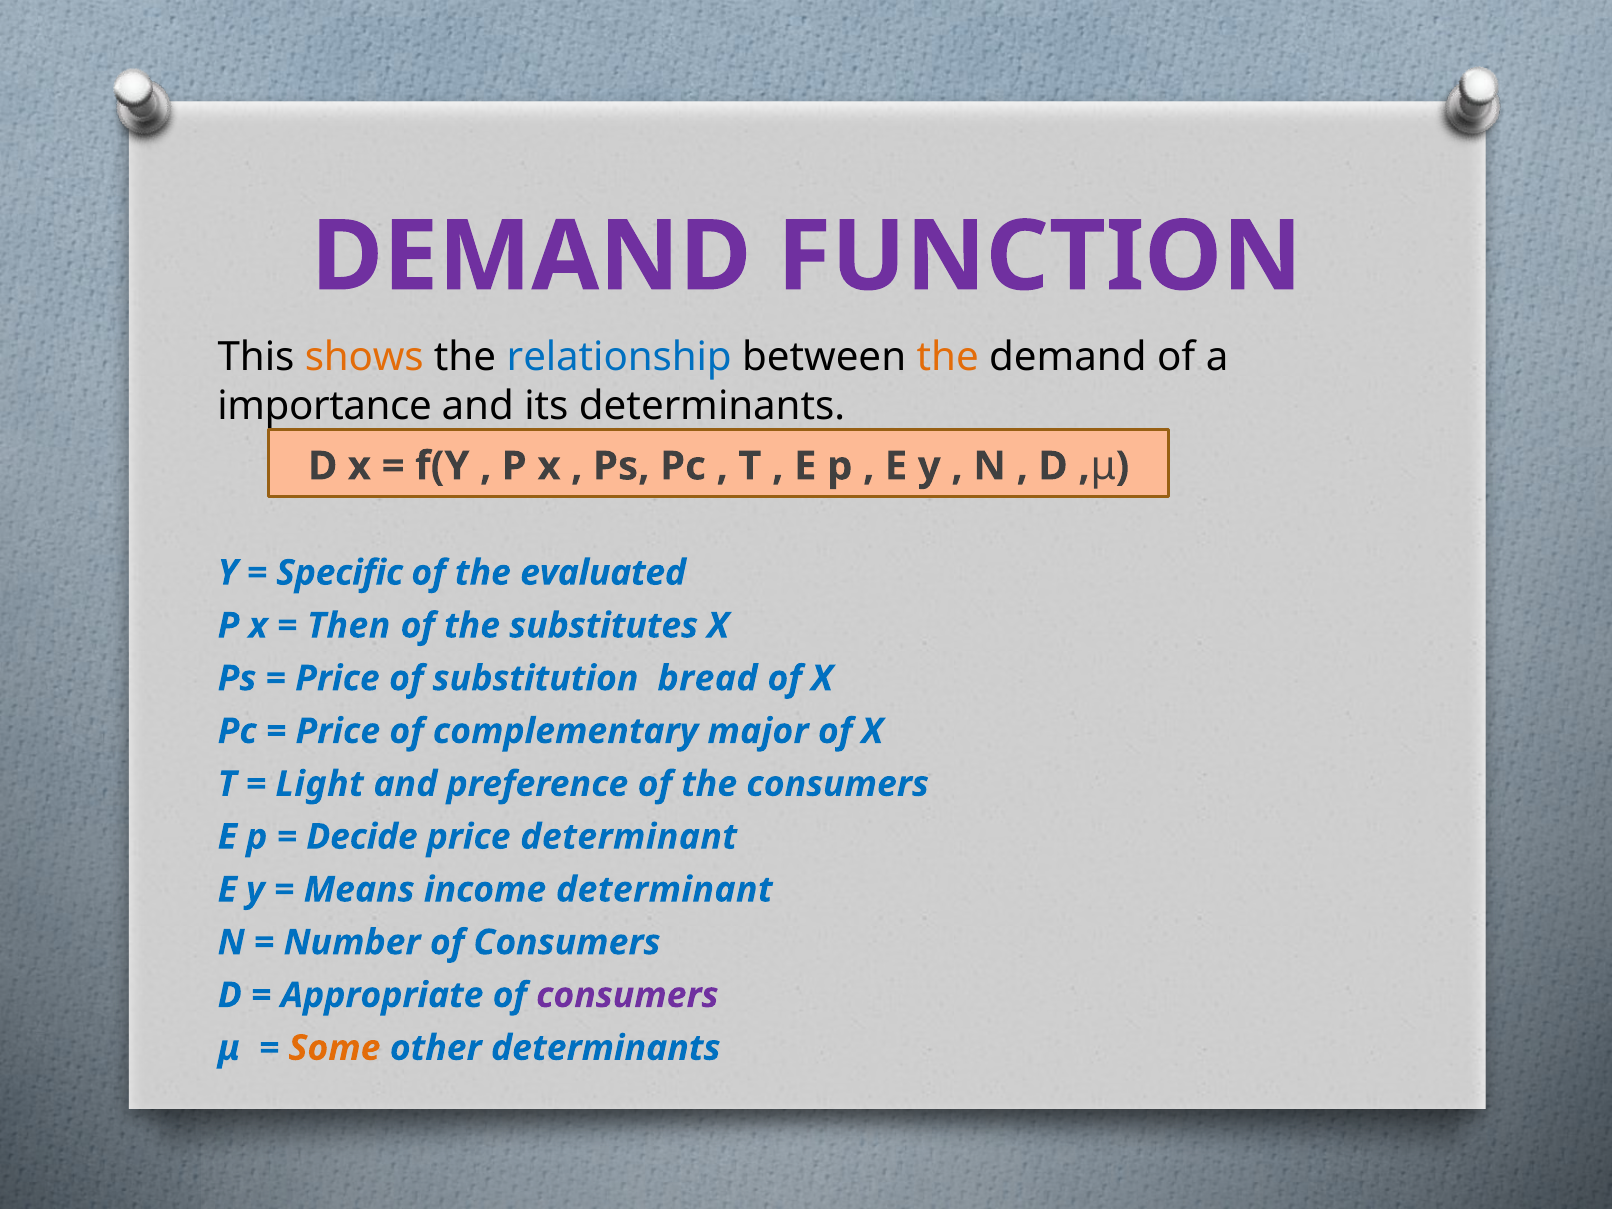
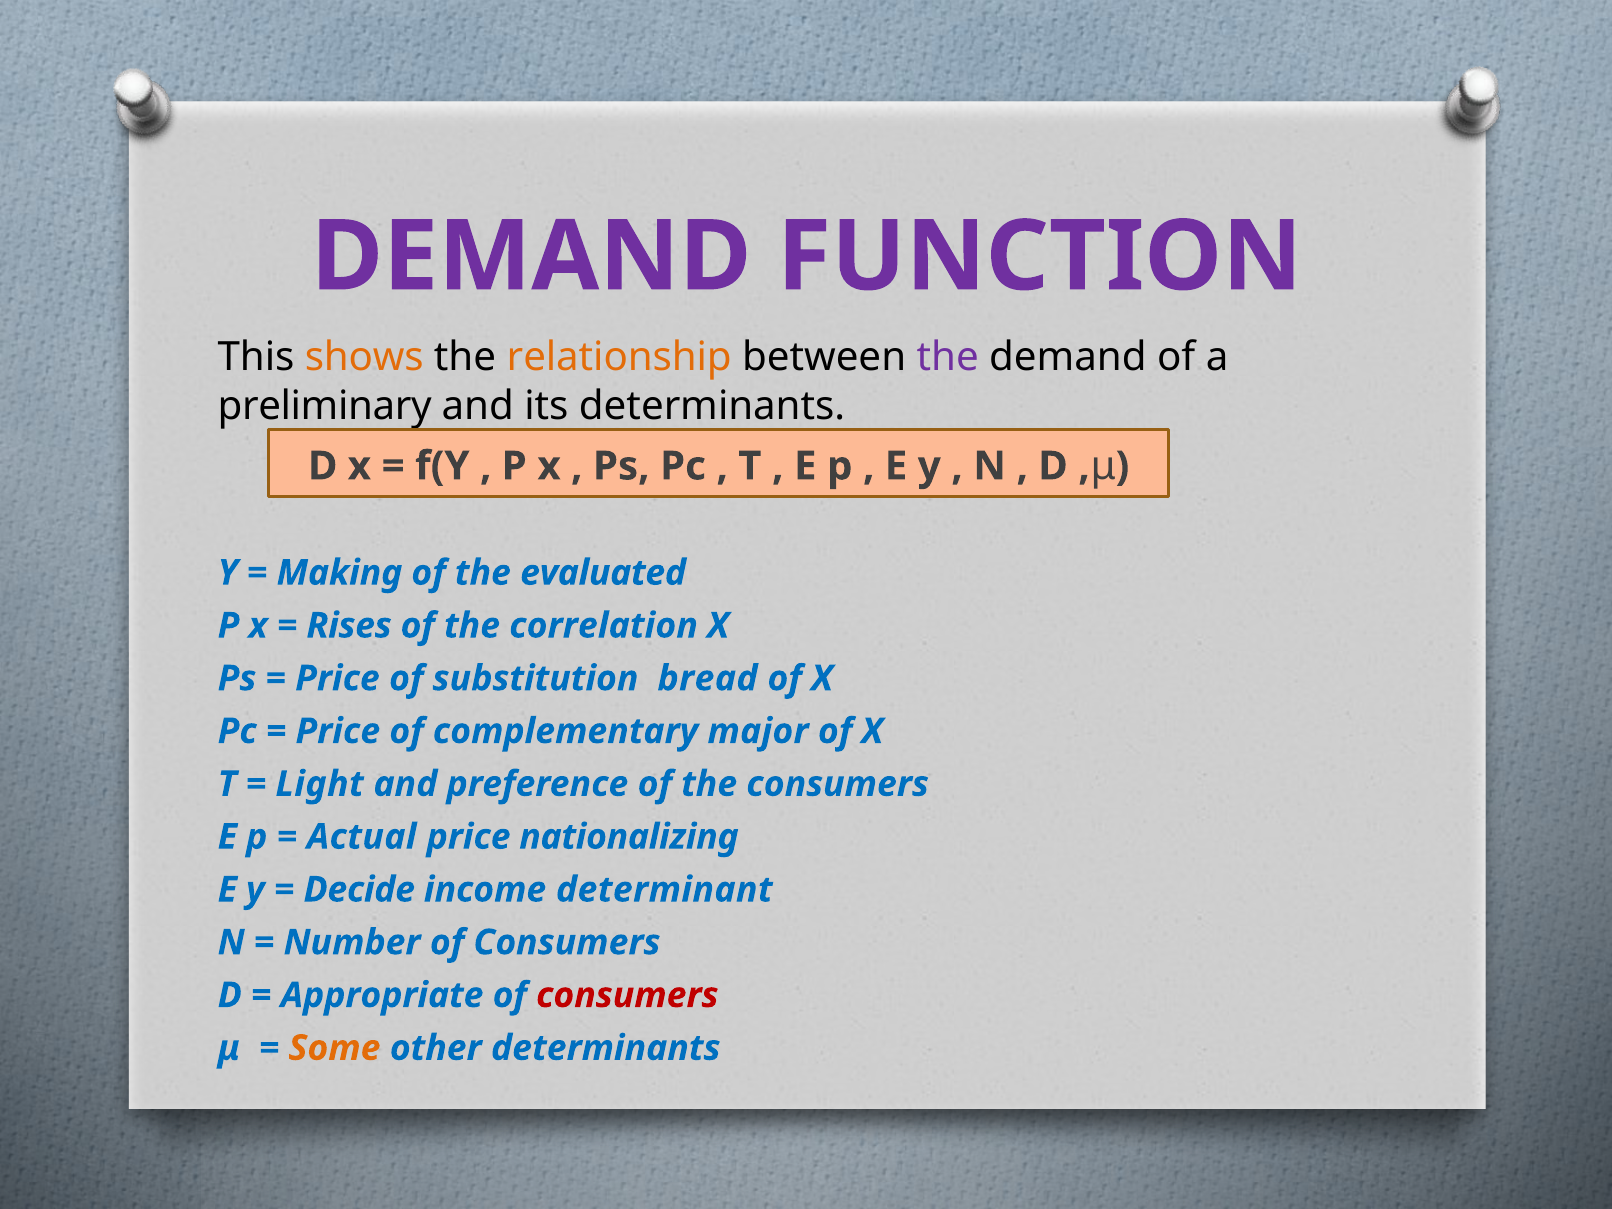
relationship colour: blue -> orange
the at (948, 357) colour: orange -> purple
importance: importance -> preliminary
Specific: Specific -> Making
Then: Then -> Rises
substitutes: substitutes -> correlation
Decide: Decide -> Actual
price determinant: determinant -> nationalizing
Means: Means -> Decide
consumers at (627, 995) colour: purple -> red
